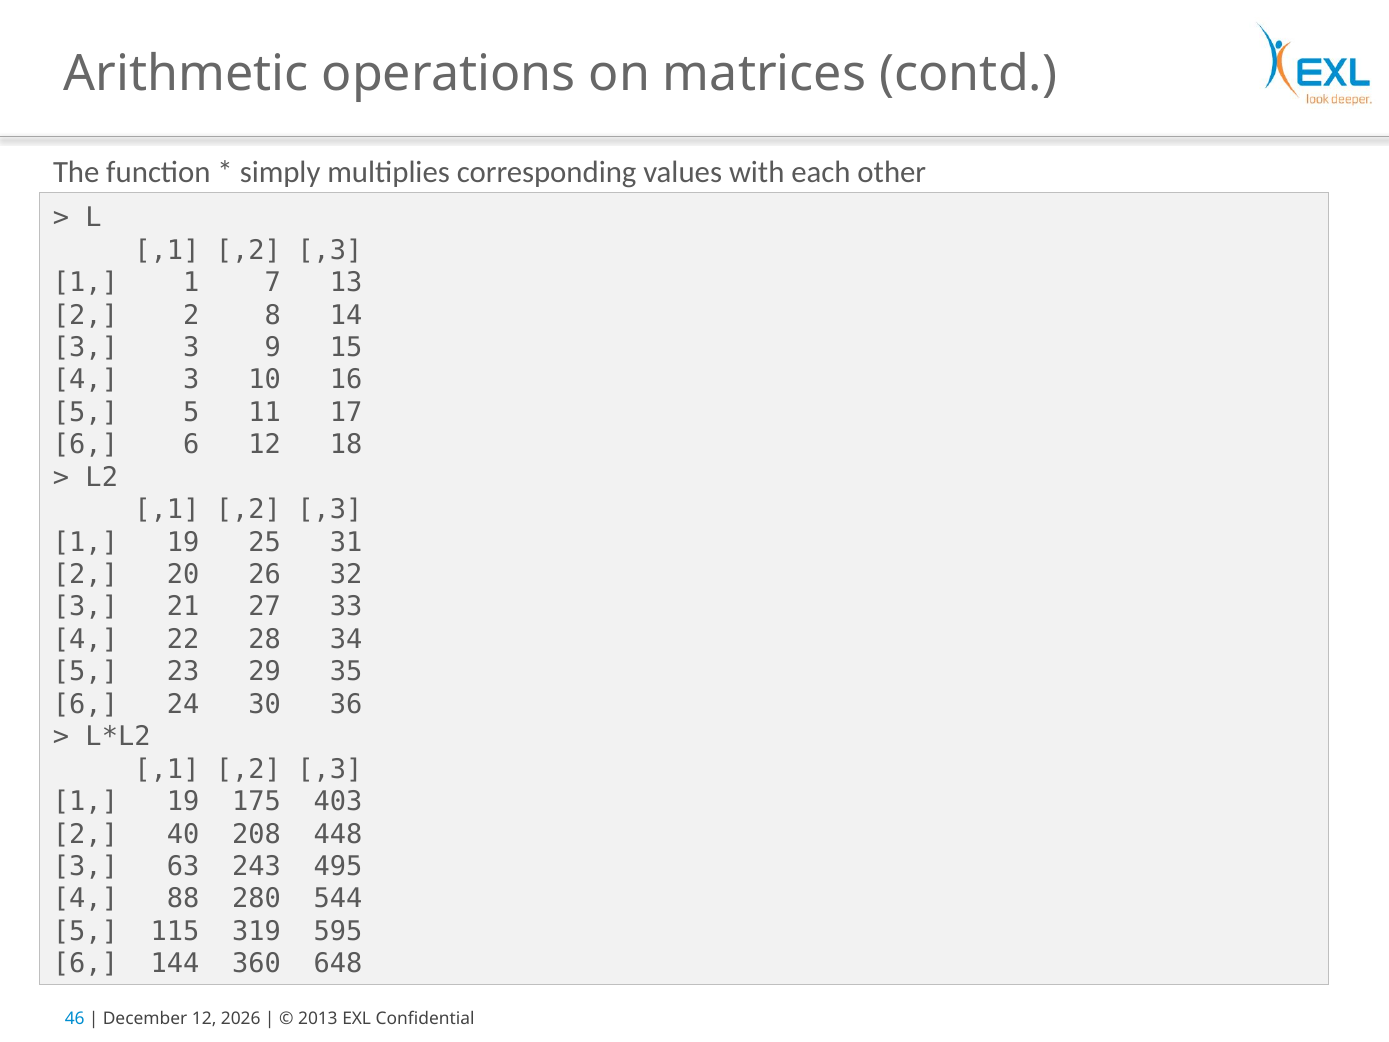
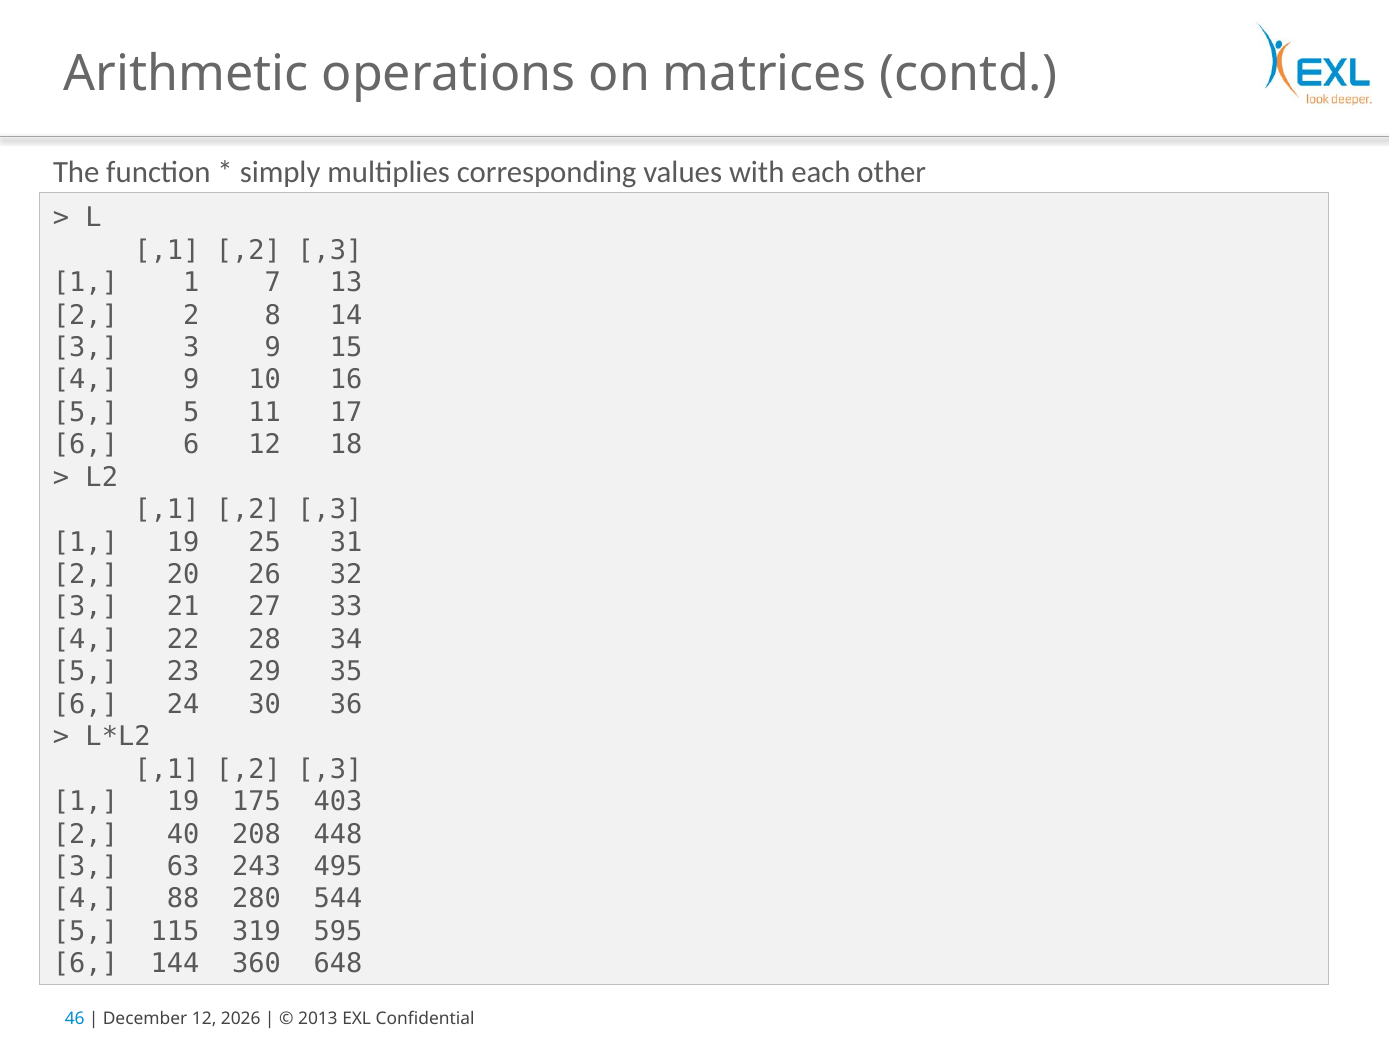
4 3: 3 -> 9
